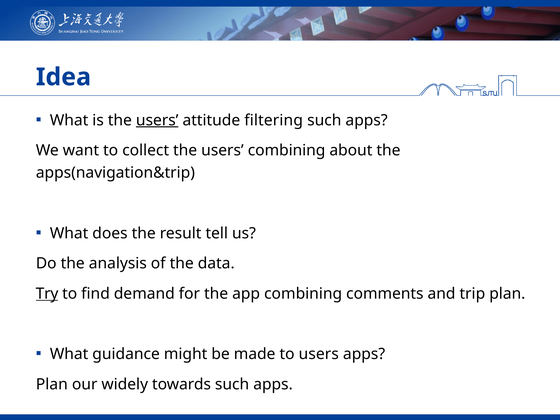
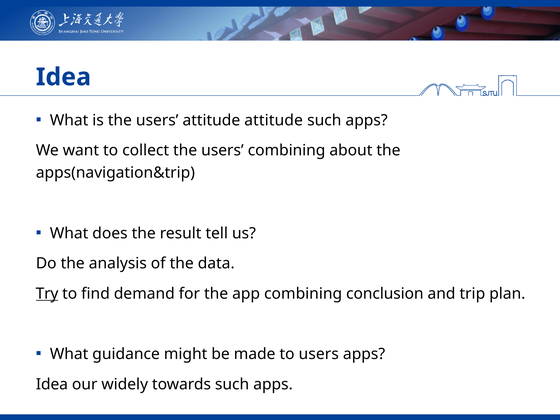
users at (157, 120) underline: present -> none
attitude filtering: filtering -> attitude
comments: comments -> conclusion
Plan at (52, 384): Plan -> Idea
